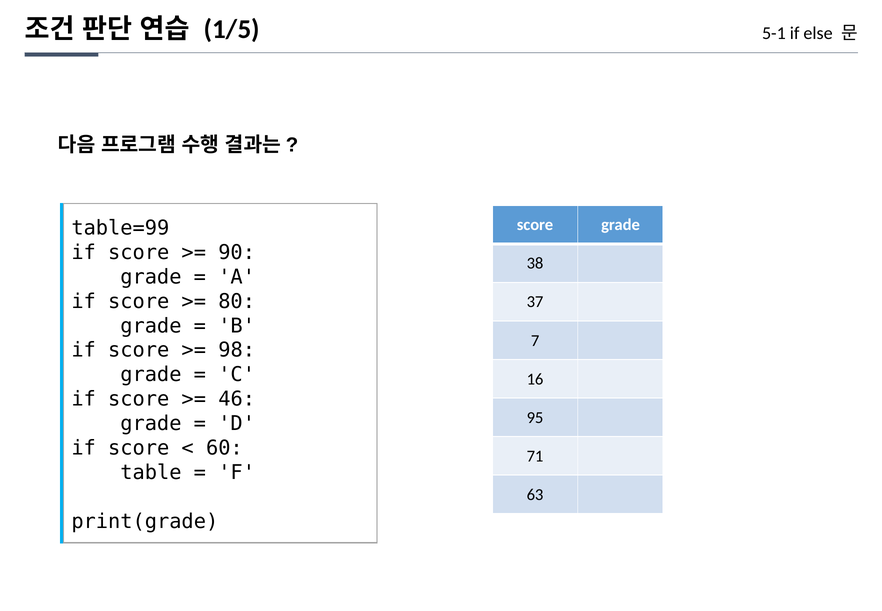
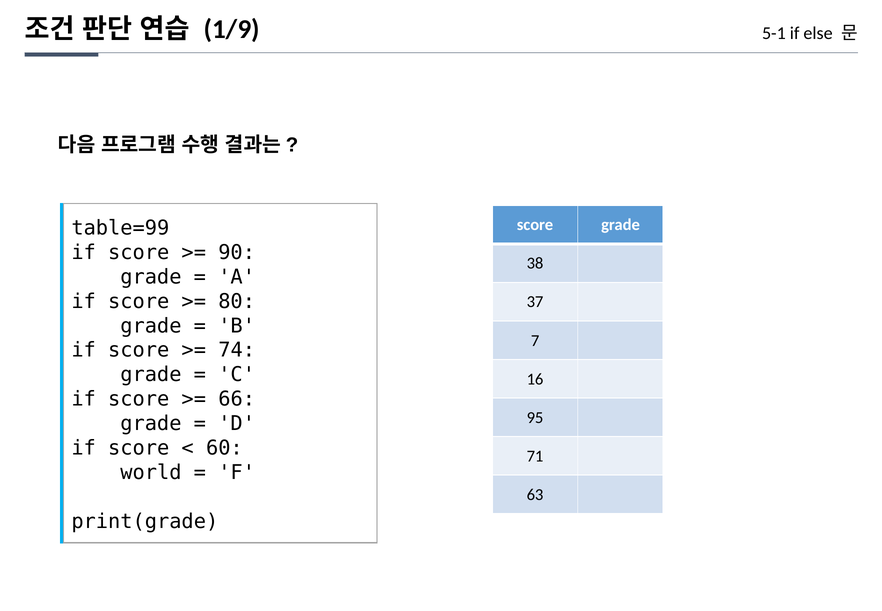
1/5: 1/5 -> 1/9
98: 98 -> 74
46: 46 -> 66
table: table -> world
